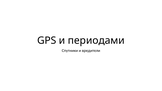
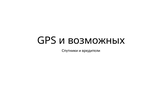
периодами: периодами -> возможных
